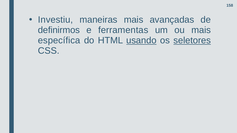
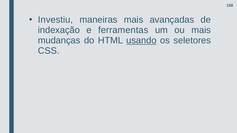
definirmos: definirmos -> indexação
específica: específica -> mudanças
seletores underline: present -> none
